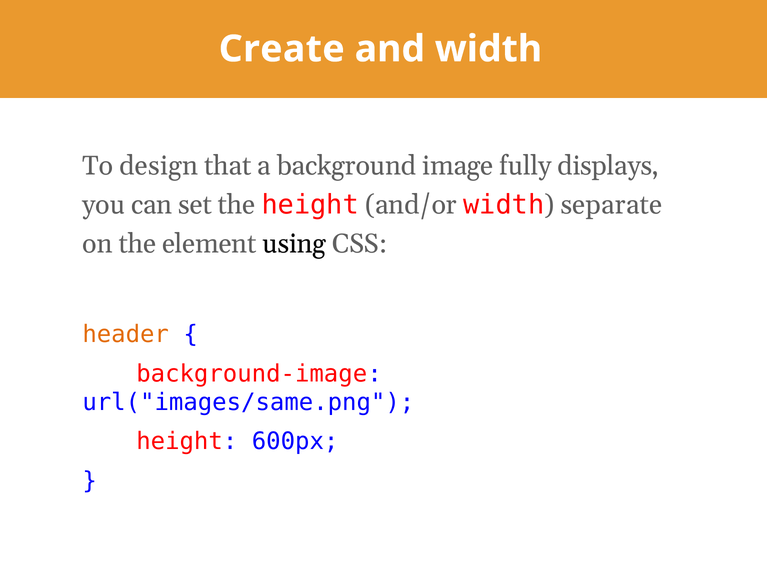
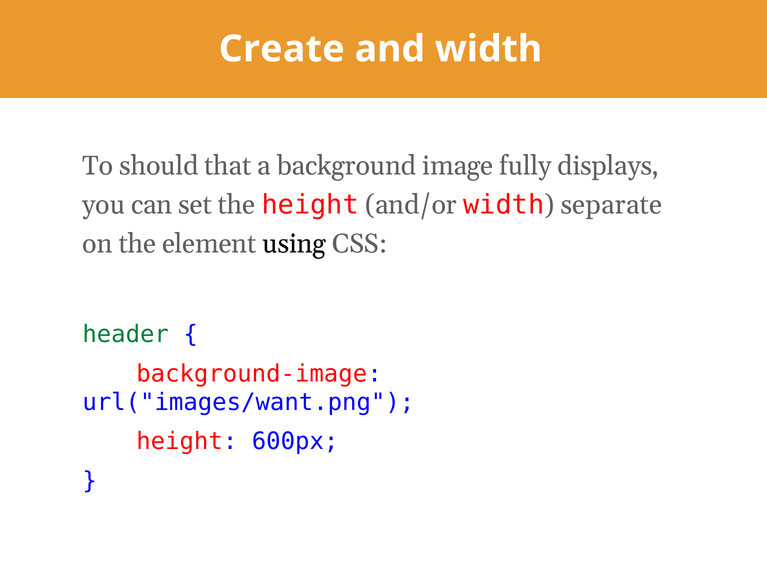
design: design -> should
header colour: orange -> green
url("images/same.png: url("images/same.png -> url("images/want.png
